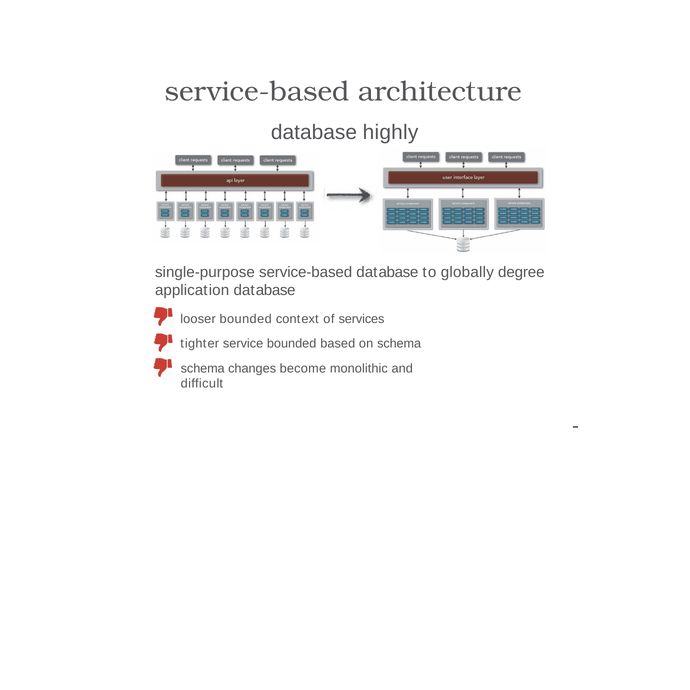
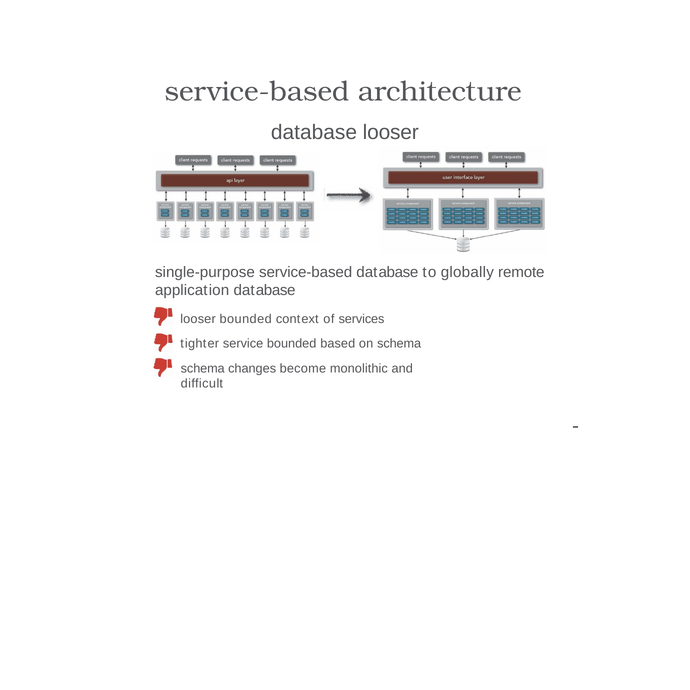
highly at (391, 132): highly -> looser
degree: degree -> remote
